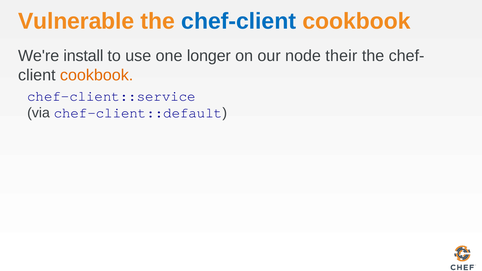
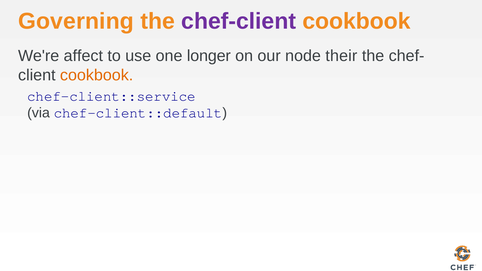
Vulnerable: Vulnerable -> Governing
chef-client colour: blue -> purple
install: install -> affect
